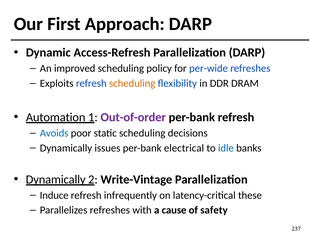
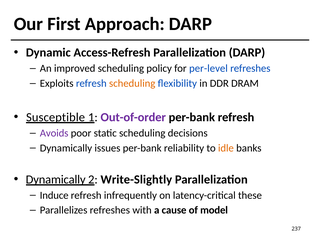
per-wide: per-wide -> per-level
Automation: Automation -> Susceptible
Avoids colour: blue -> purple
electrical: electrical -> reliability
idle colour: blue -> orange
Write-Vintage: Write-Vintage -> Write-Slightly
safety: safety -> model
